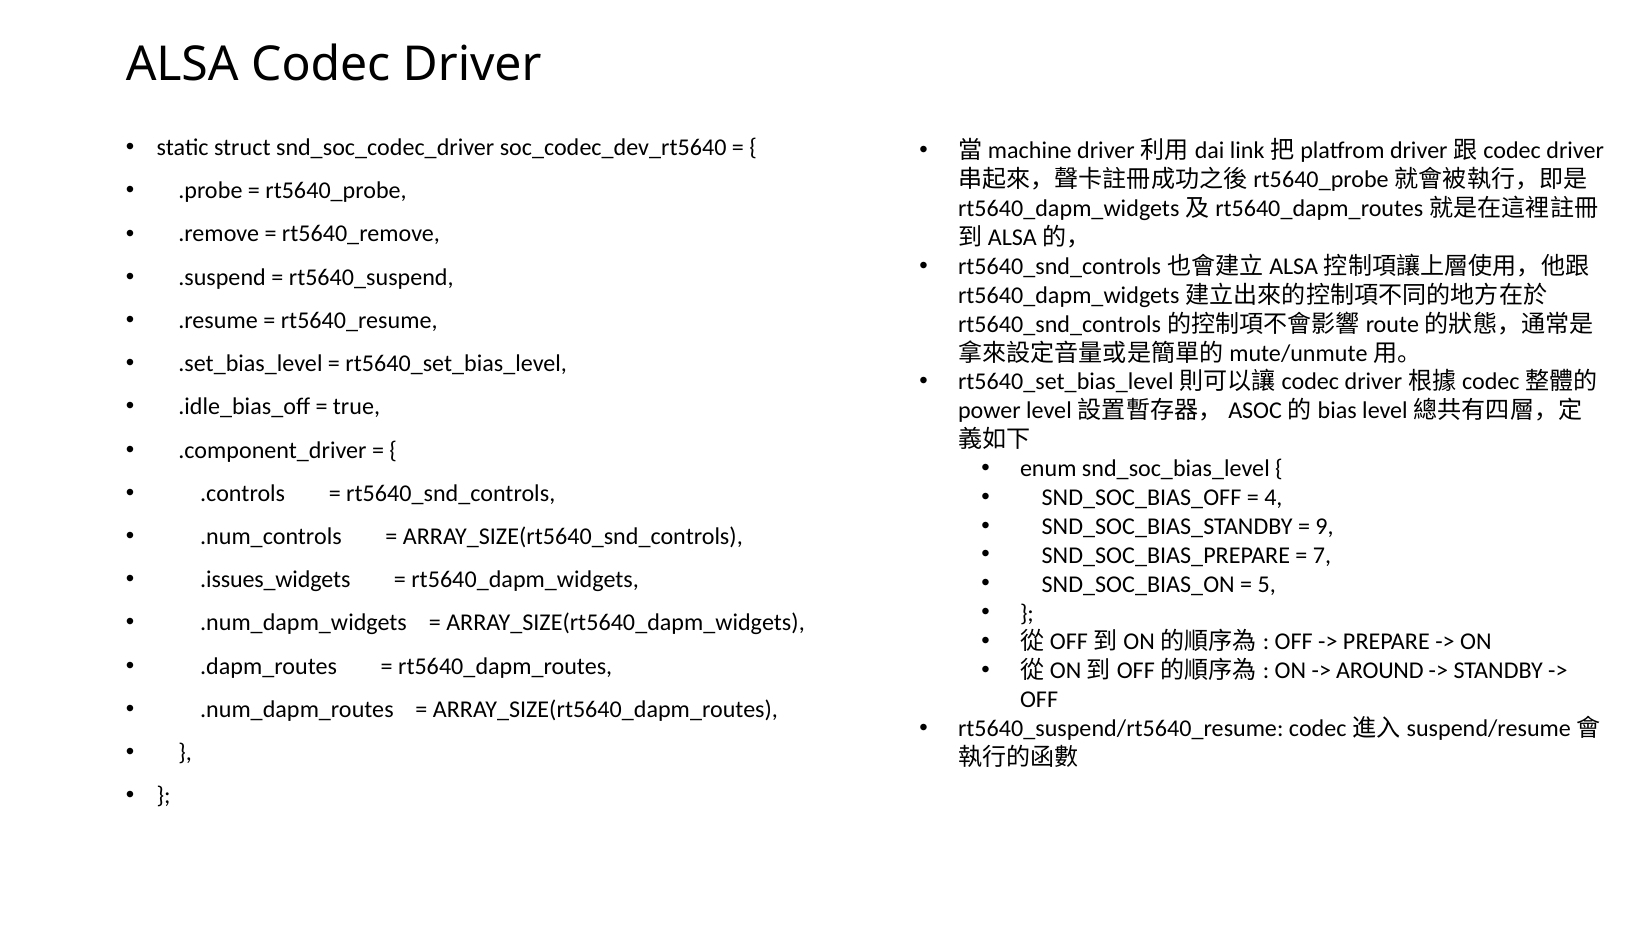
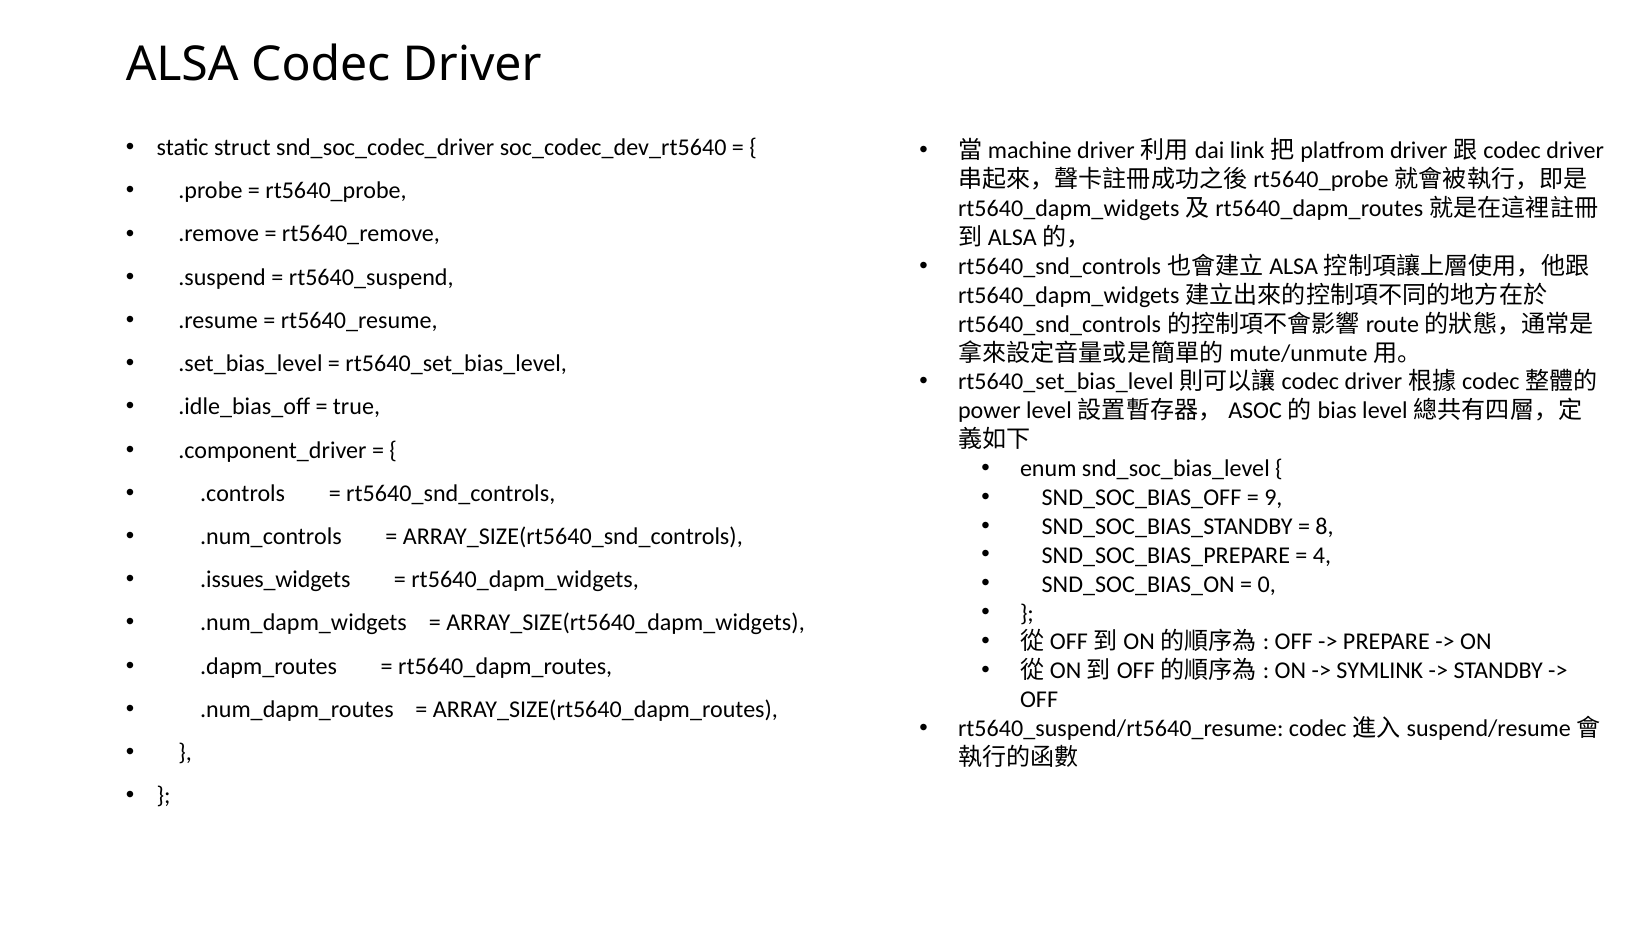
4: 4 -> 9
9: 9 -> 8
7: 7 -> 4
5: 5 -> 0
AROUND: AROUND -> SYMLINK
